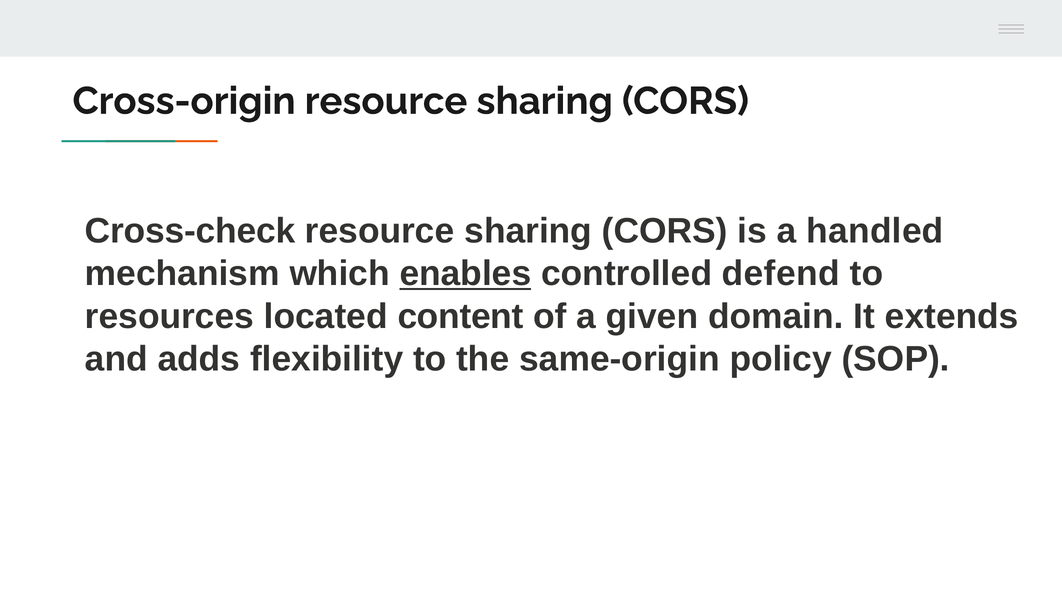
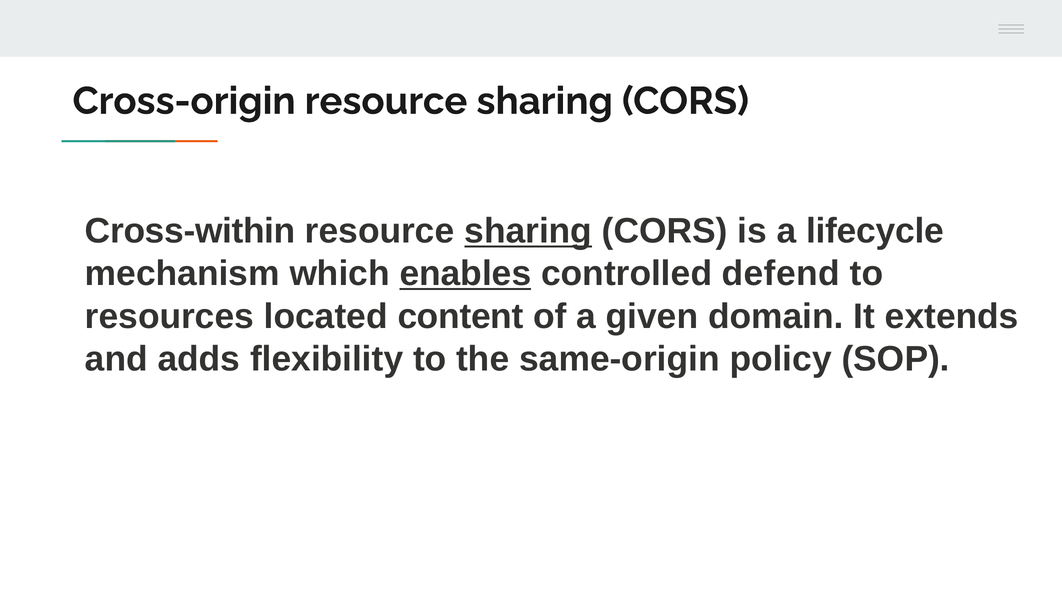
Cross-check: Cross-check -> Cross-within
sharing at (528, 231) underline: none -> present
handled: handled -> lifecycle
